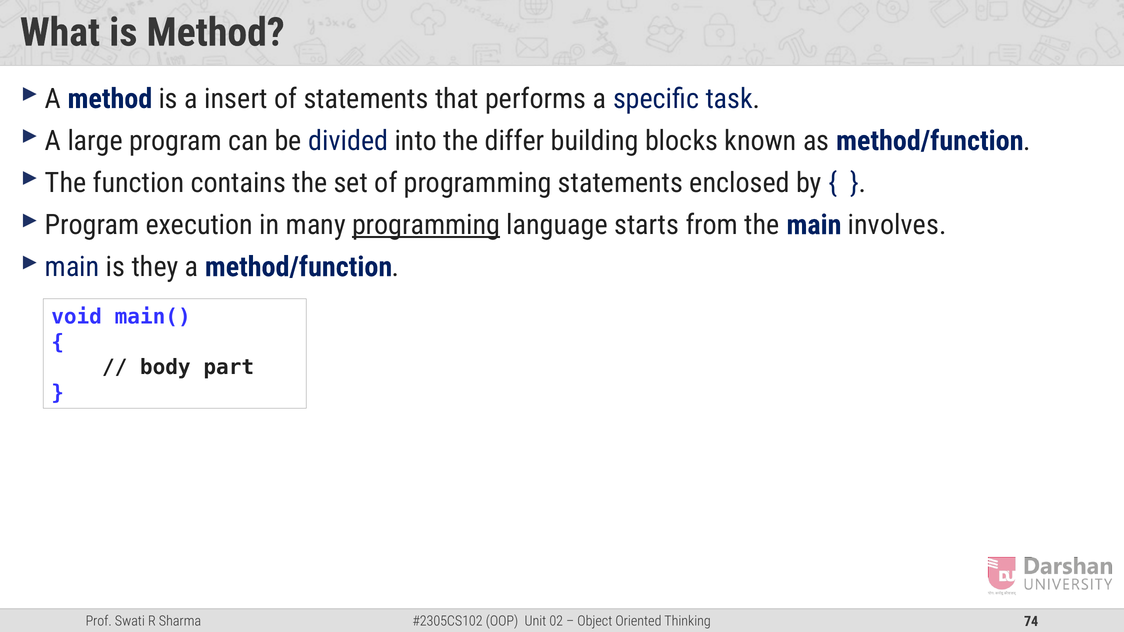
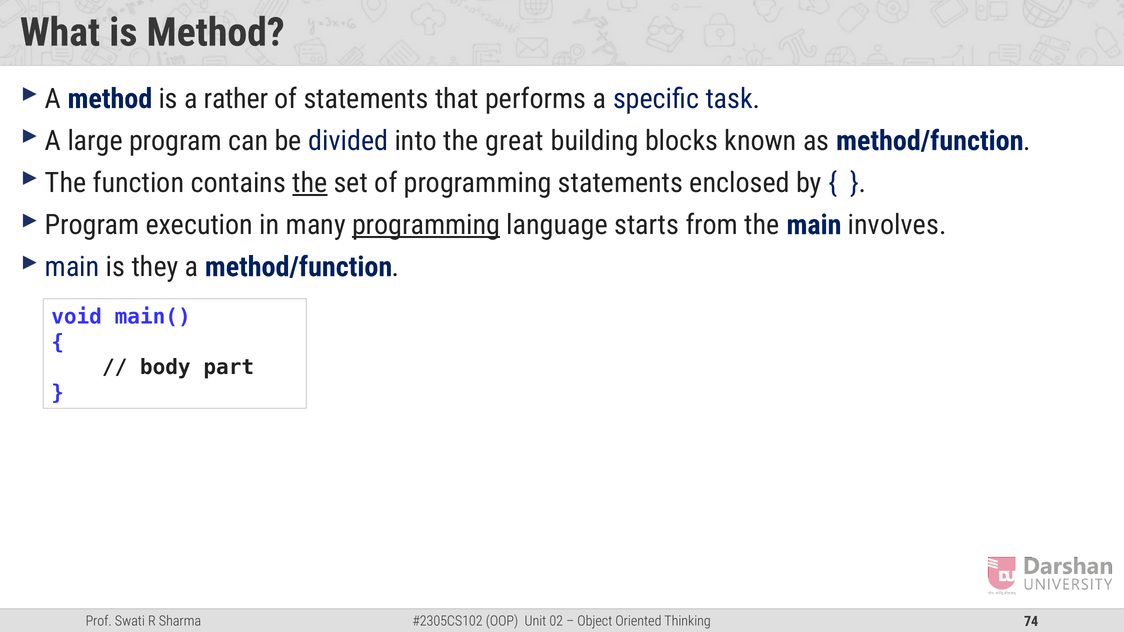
insert: insert -> rather
differ: differ -> great
the at (310, 183) underline: none -> present
